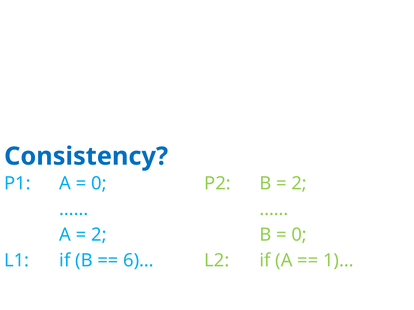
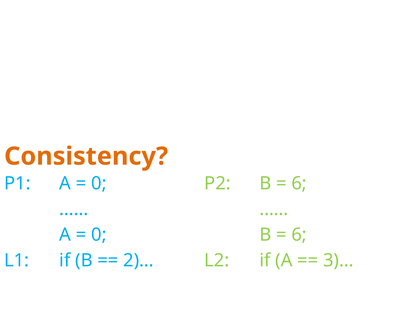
Consistency colour: blue -> orange
2 at (299, 184): 2 -> 6
2 at (99, 235): 2 -> 0
0 at (299, 235): 0 -> 6
6)…: 6)… -> 2)…
1)…: 1)… -> 3)…
